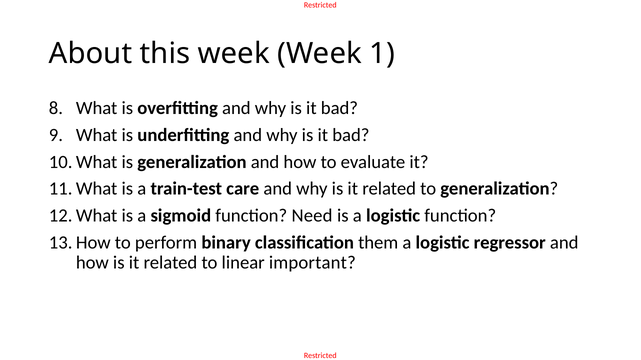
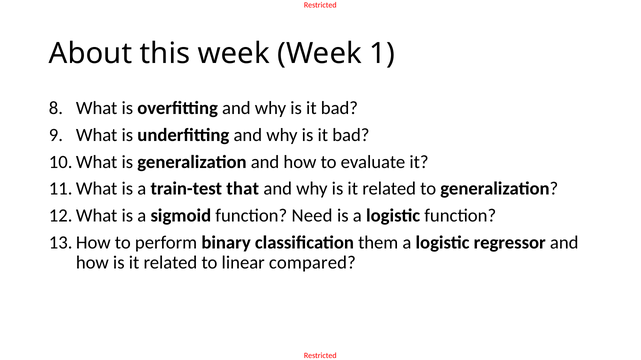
care: care -> that
important: important -> compared
